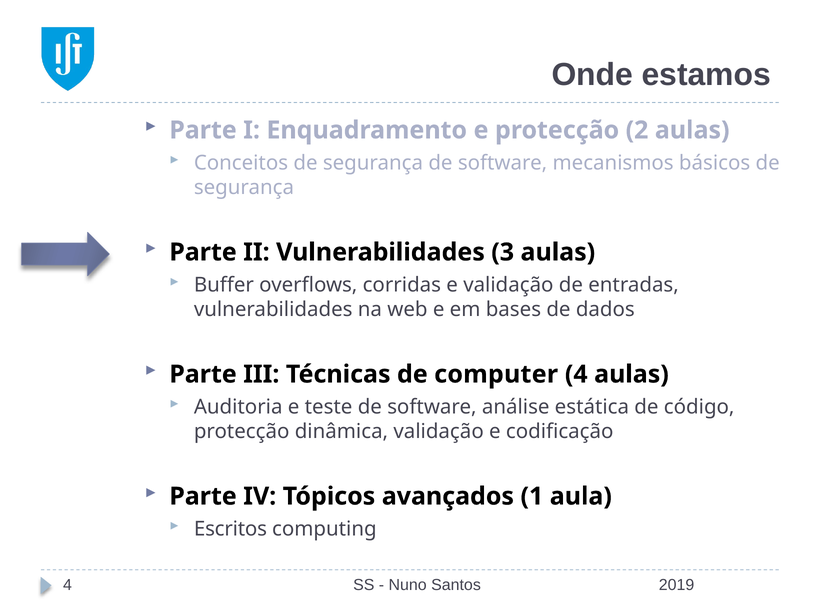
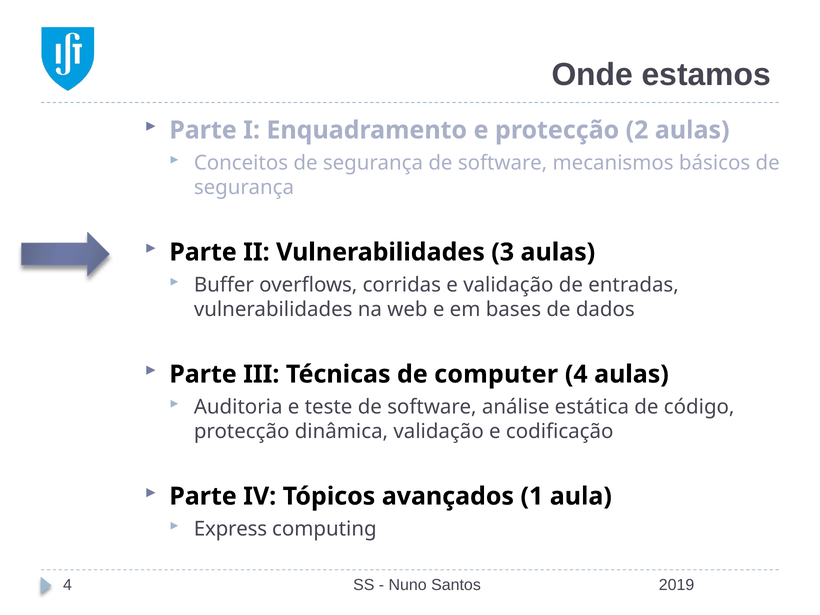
Escritos: Escritos -> Express
